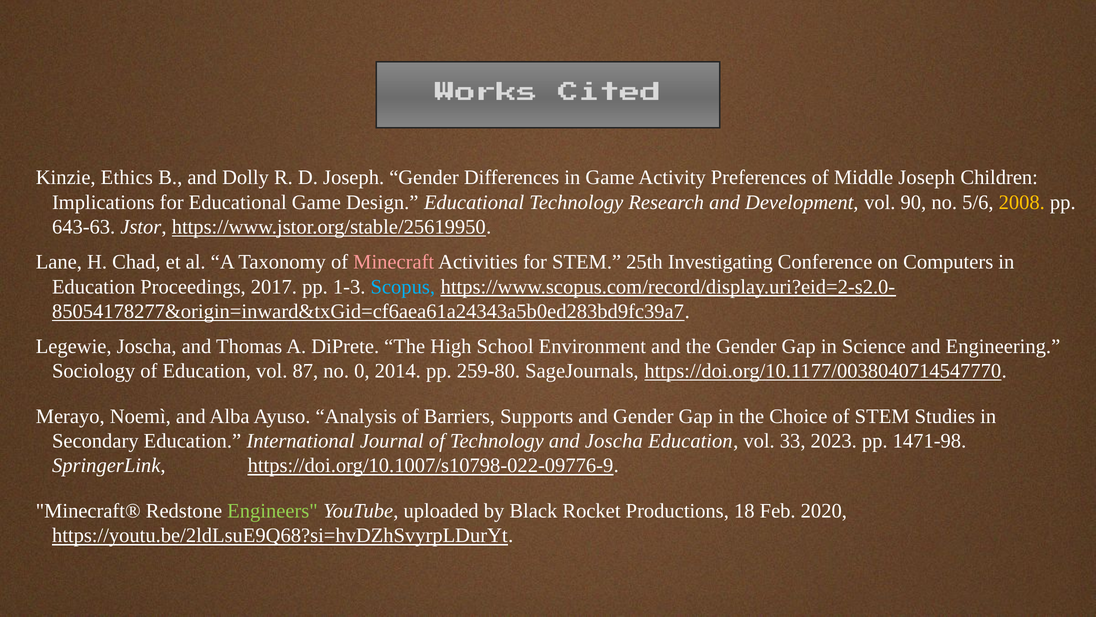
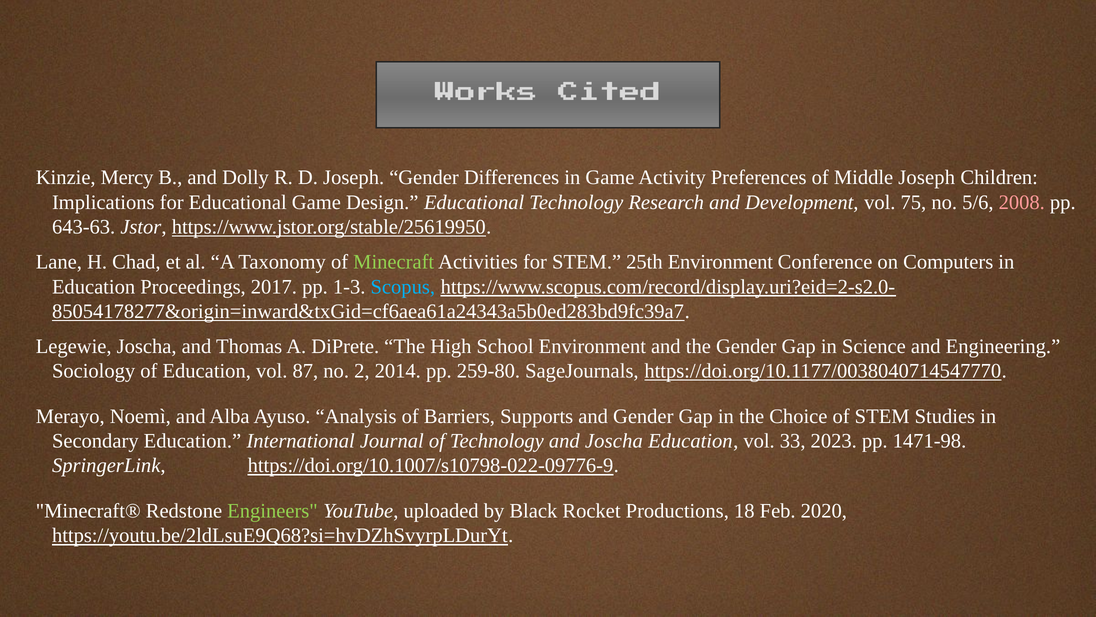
Ethics: Ethics -> Mercy
90: 90 -> 75
2008 colour: yellow -> pink
Minecraft colour: pink -> light green
25th Investigating: Investigating -> Environment
0: 0 -> 2
